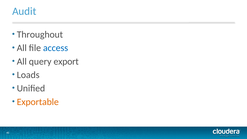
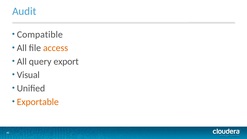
Throughout: Throughout -> Compatible
access colour: blue -> orange
Loads: Loads -> Visual
